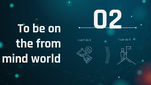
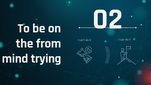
world: world -> trying
